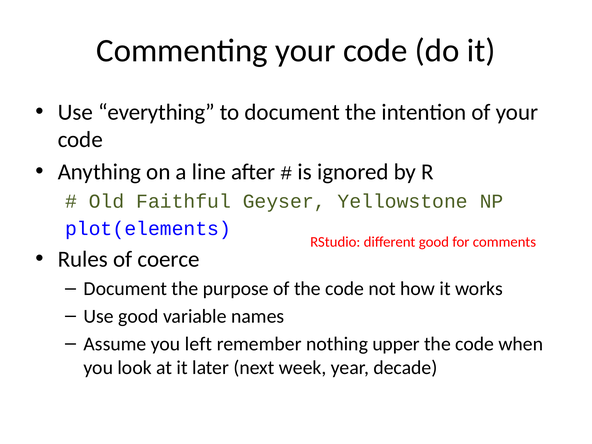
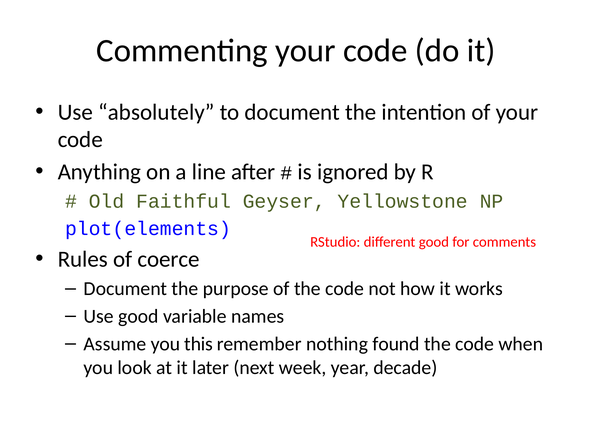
everything: everything -> absolutely
left: left -> this
upper: upper -> found
